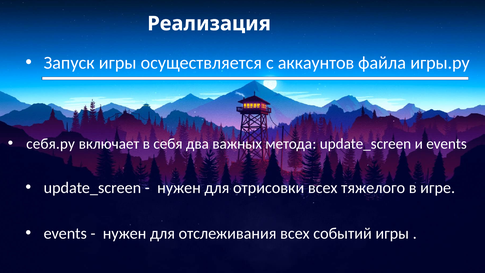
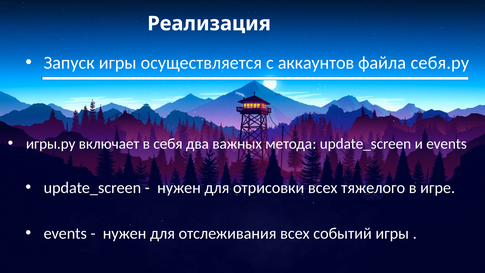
игры.py: игры.py -> себя.py
себя.py: себя.py -> игры.py
